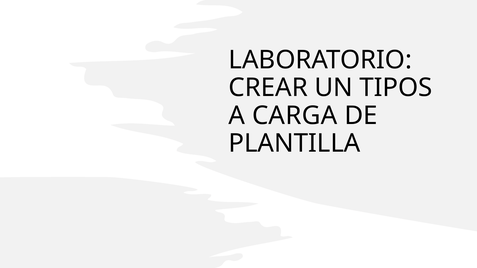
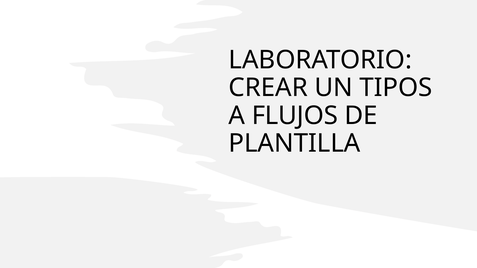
CARGA: CARGA -> FLUJOS
